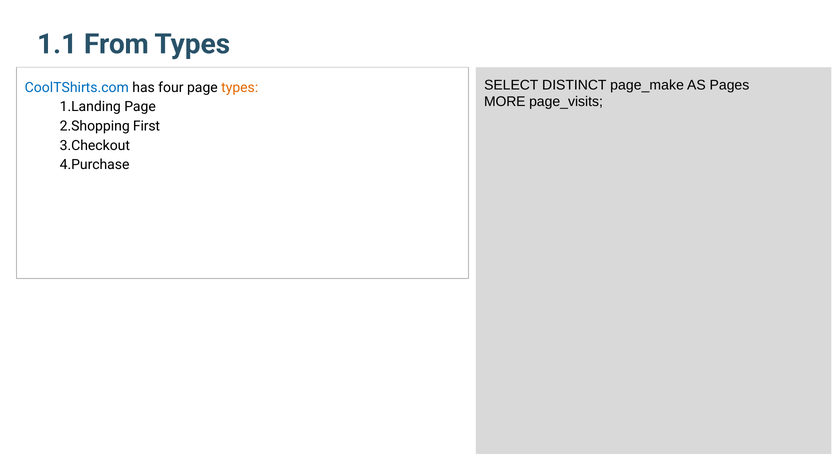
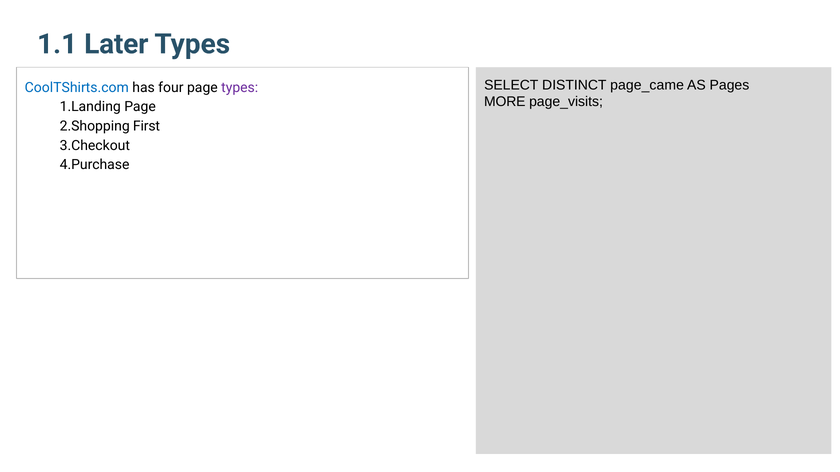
From: From -> Later
page_make: page_make -> page_came
types at (240, 88) colour: orange -> purple
